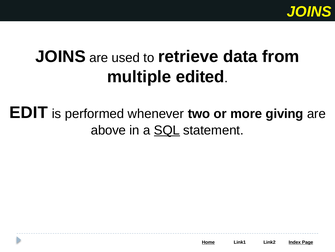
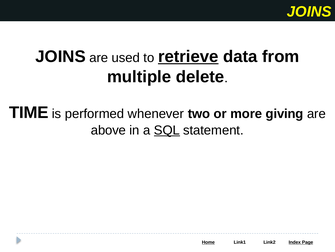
retrieve underline: none -> present
edited: edited -> delete
EDIT: EDIT -> TIME
